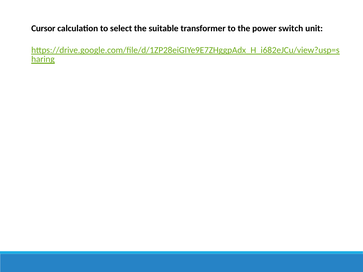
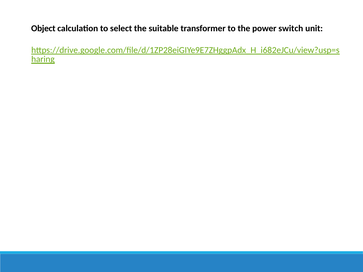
Cursor: Cursor -> Object
